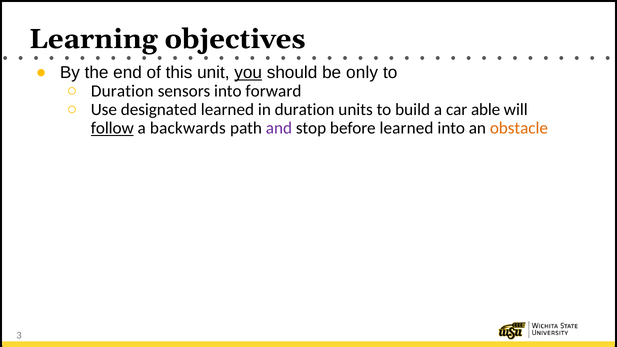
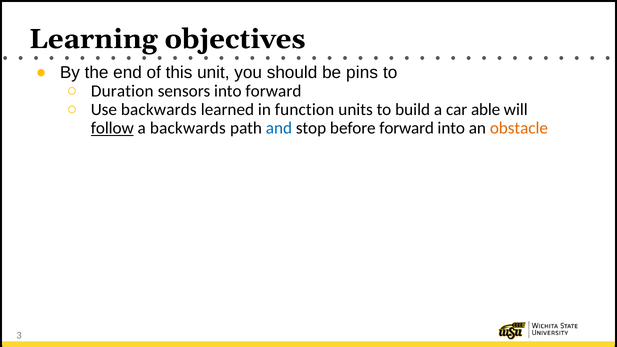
you underline: present -> none
only: only -> pins
Use designated: designated -> backwards
in duration: duration -> function
and colour: purple -> blue
before learned: learned -> forward
